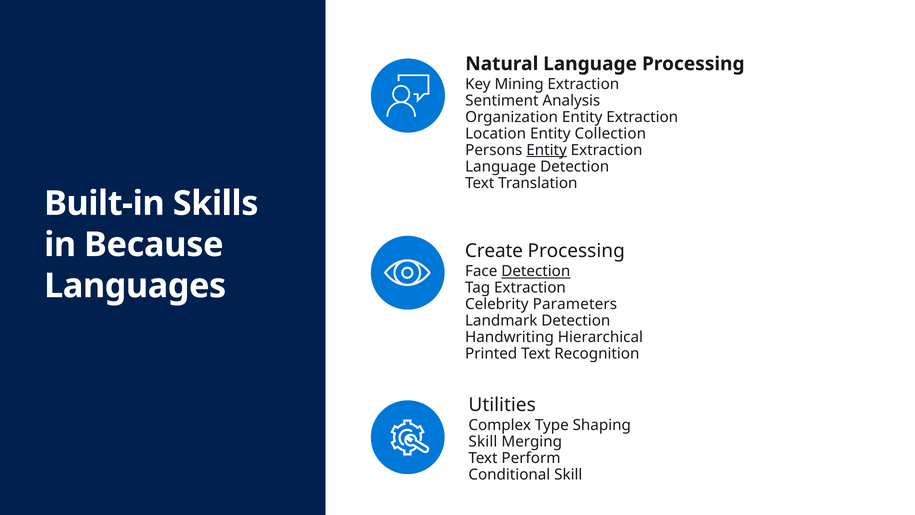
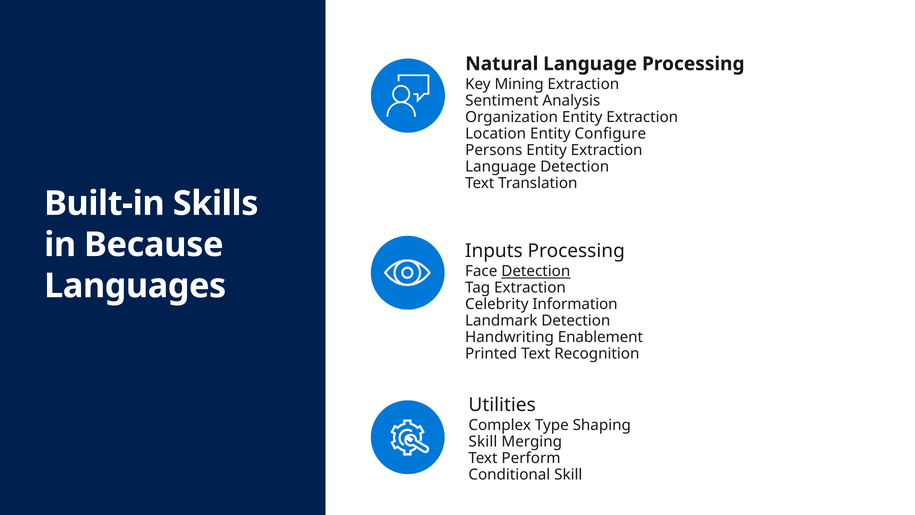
Collection: Collection -> Configure
Entity at (547, 150) underline: present -> none
Create: Create -> Inputs
Parameters: Parameters -> Information
Hierarchical: Hierarchical -> Enablement
